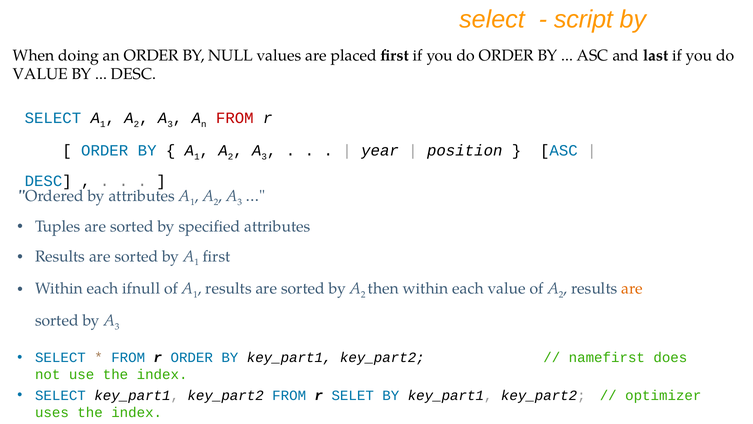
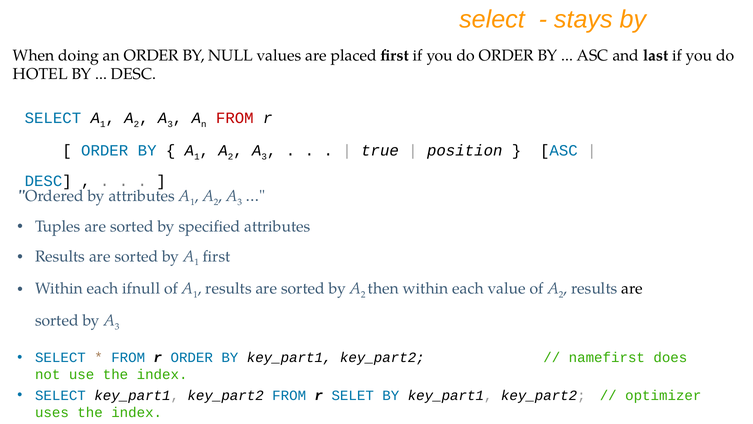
script: script -> stays
VALUE at (40, 74): VALUE -> HOTEL
year: year -> true
are at (632, 288) colour: orange -> black
